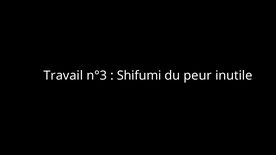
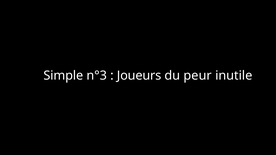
Travail: Travail -> Simple
Shifumi: Shifumi -> Joueurs
